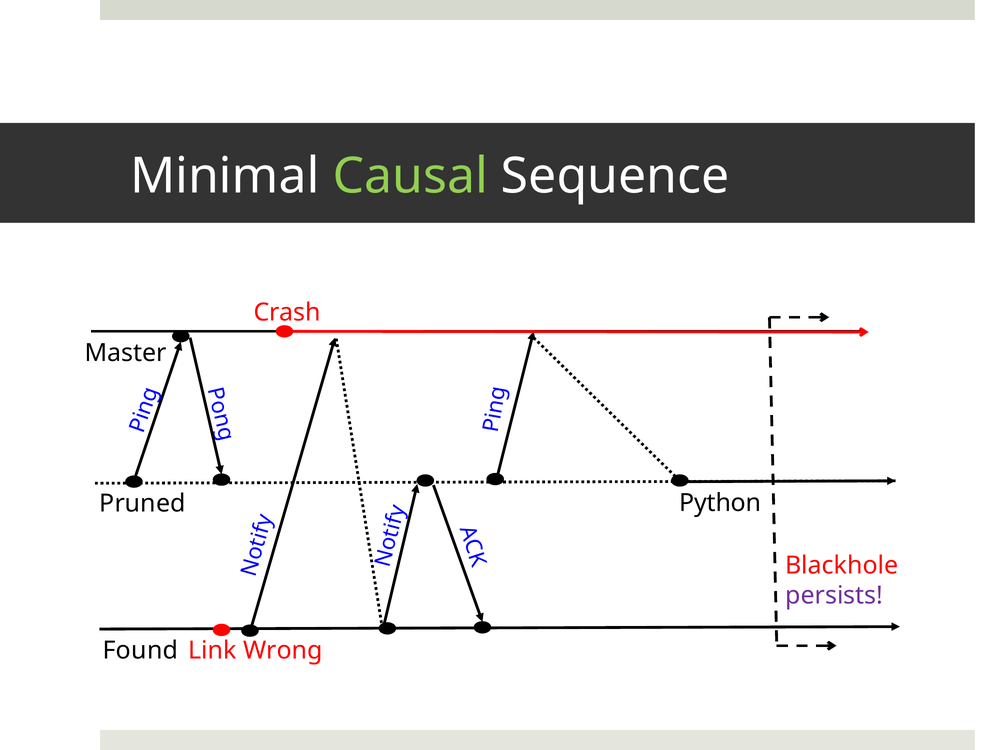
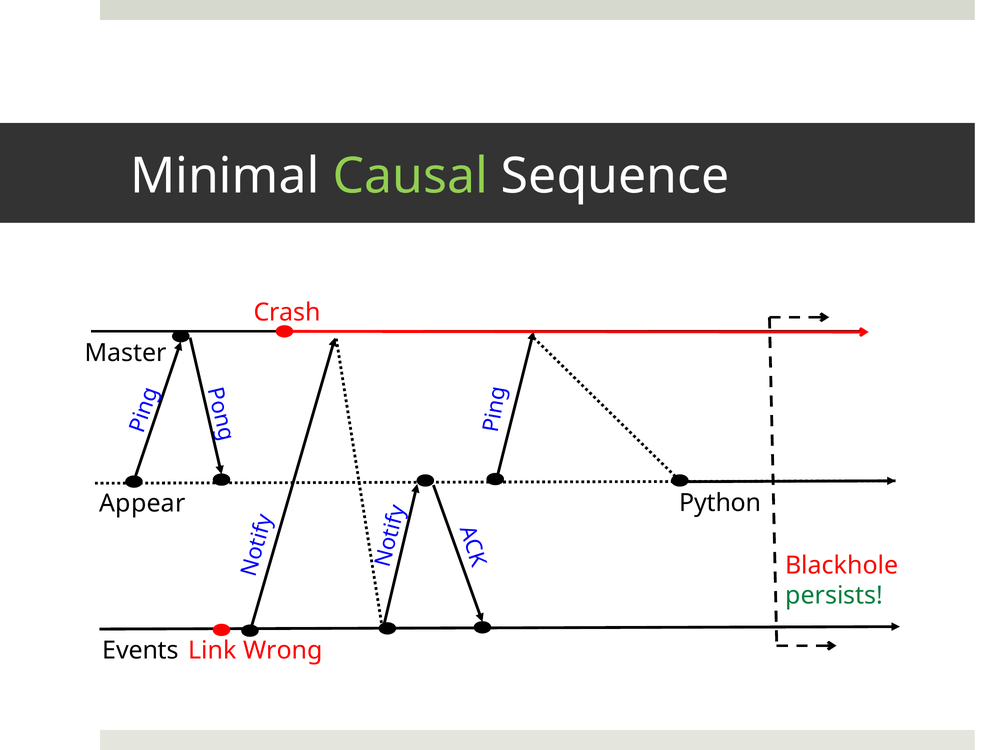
Pruned: Pruned -> Appear
persists colour: purple -> green
Found: Found -> Events
